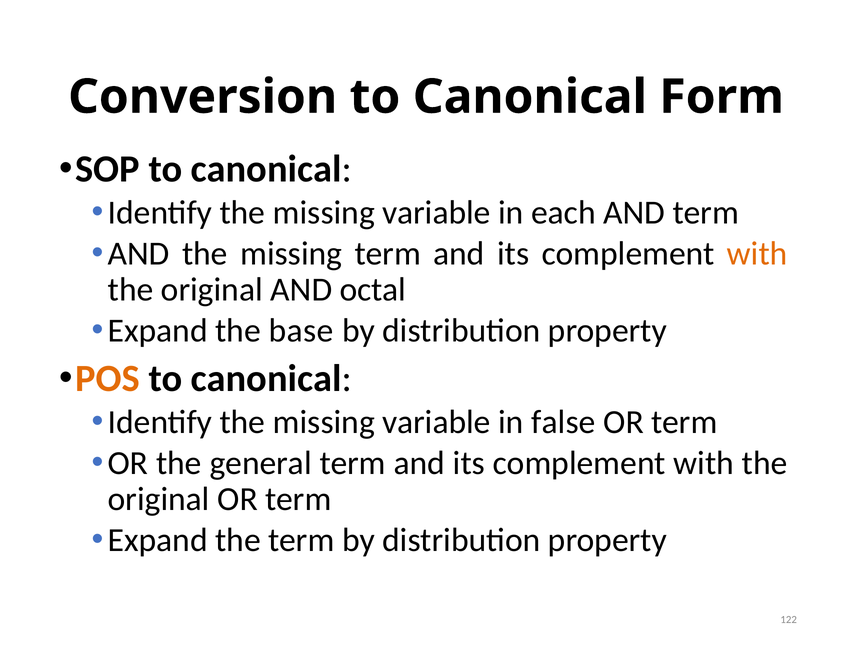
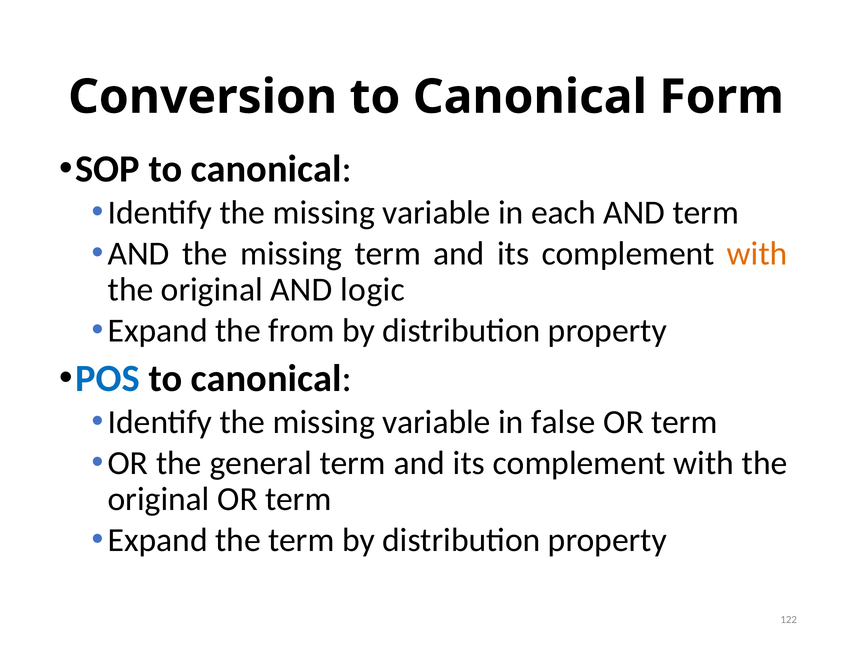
octal: octal -> logic
base: base -> from
POS colour: orange -> blue
